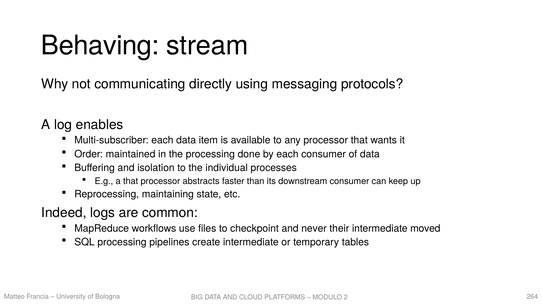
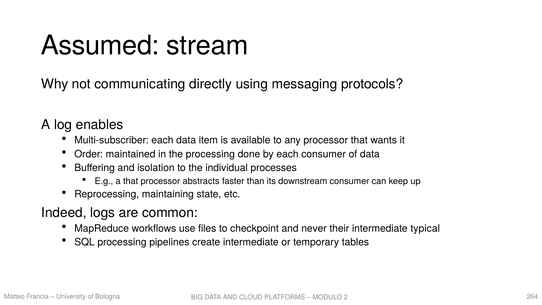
Behaving: Behaving -> Assumed
moved: moved -> typical
